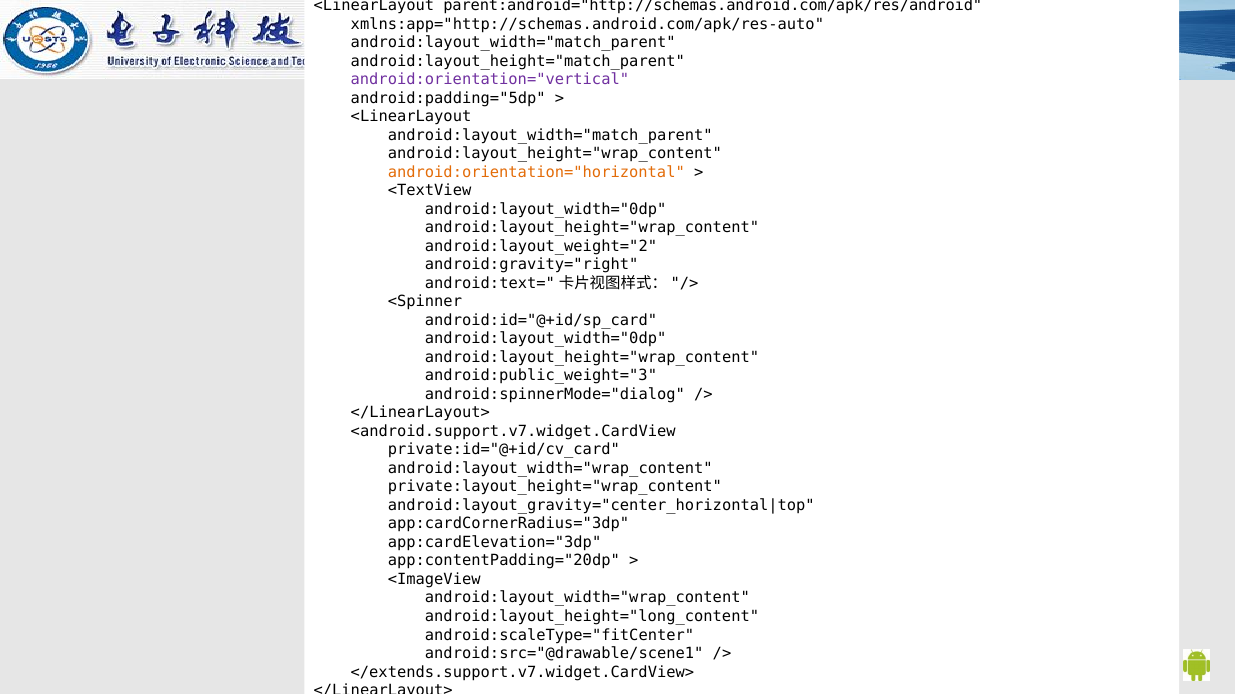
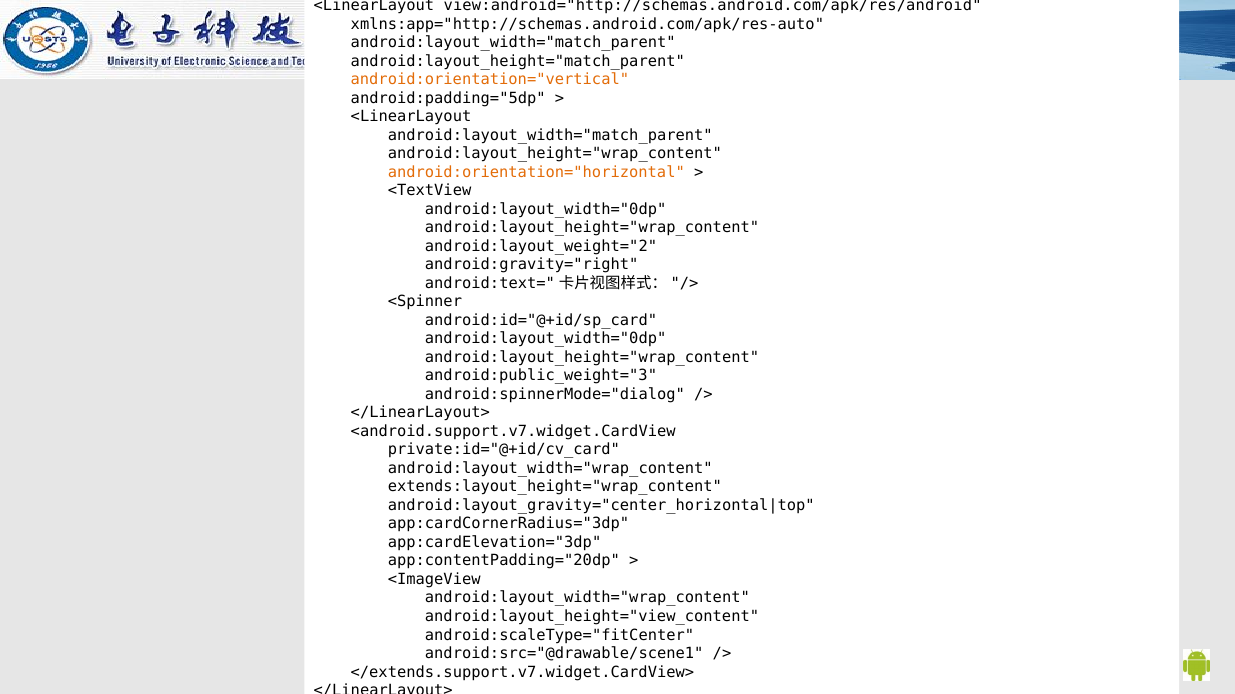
parent:android="http://schemas.android.com/apk/res/android: parent:android="http://schemas.android.com/apk/res/android -> view:android="http://schemas.android.com/apk/res/android
android:orientation="vertical colour: purple -> orange
private:layout_height="wrap_content: private:layout_height="wrap_content -> extends:layout_height="wrap_content
android:layout_height="long_content: android:layout_height="long_content -> android:layout_height="view_content
